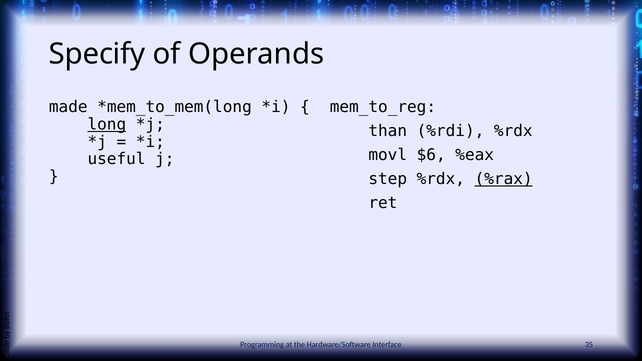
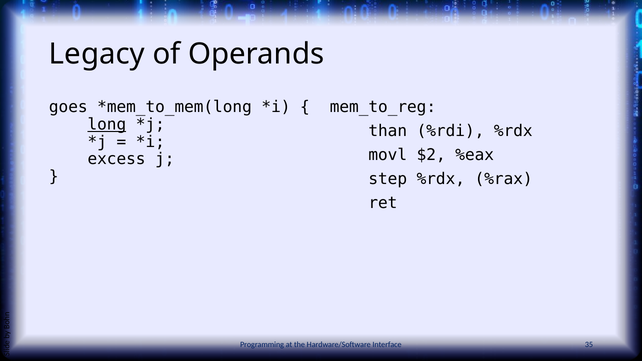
Specify: Specify -> Legacy
made: made -> goes
$6: $6 -> $2
useful: useful -> excess
%rax underline: present -> none
